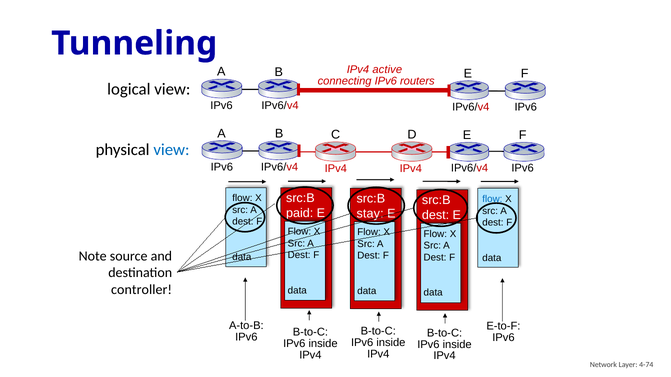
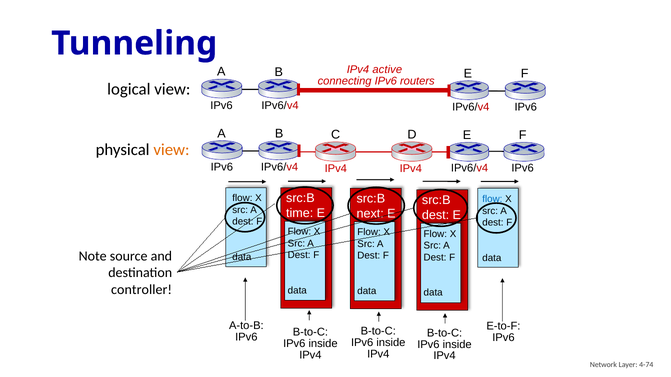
view at (171, 150) colour: blue -> orange
paid: paid -> time
stay: stay -> next
